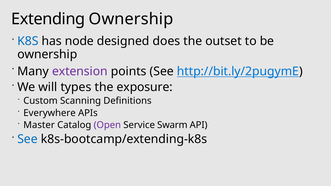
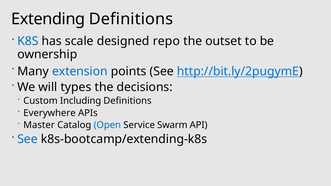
Extending Ownership: Ownership -> Definitions
node: node -> scale
does: does -> repo
extension colour: purple -> blue
exposure: exposure -> decisions
Scanning: Scanning -> Including
Open colour: purple -> blue
